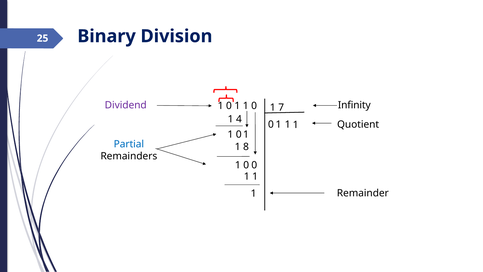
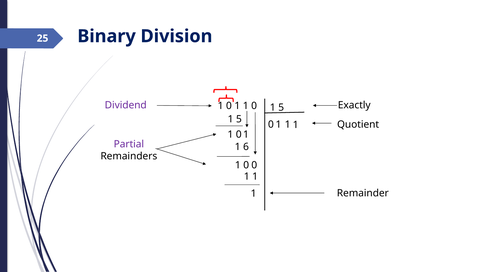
Infinity: Infinity -> Exactly
7 at (281, 107): 7 -> 5
4 at (239, 119): 4 -> 5
Partial colour: blue -> purple
8: 8 -> 6
